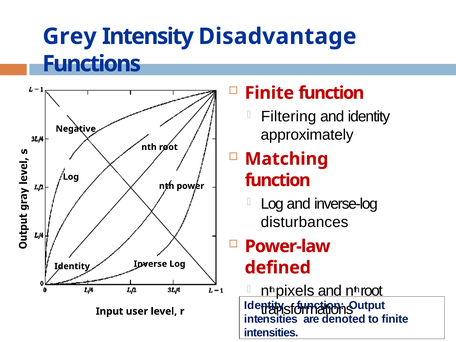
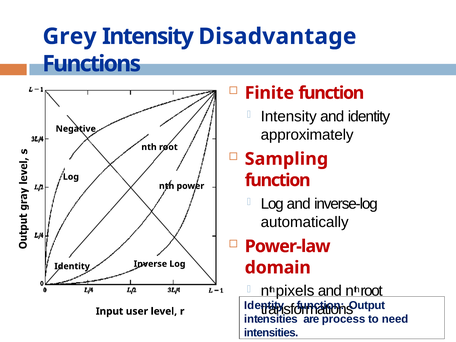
Filtering at (289, 117): Filtering -> Intensity
Matching: Matching -> Sampling
disturbances: disturbances -> automatically
defined: defined -> domain
denoted: denoted -> process
to finite: finite -> need
